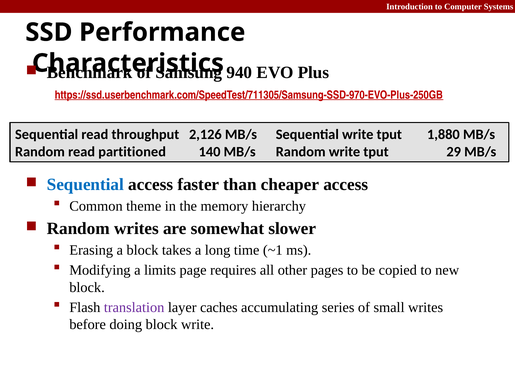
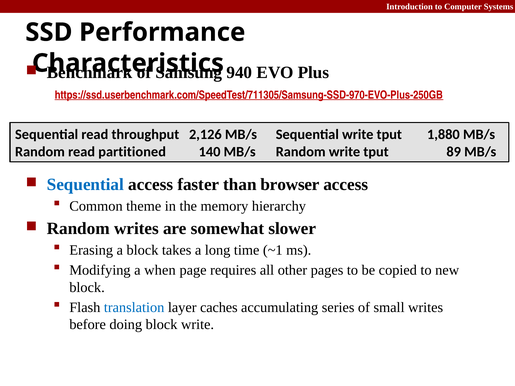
29: 29 -> 89
cheaper: cheaper -> browser
limits: limits -> when
translation colour: purple -> blue
